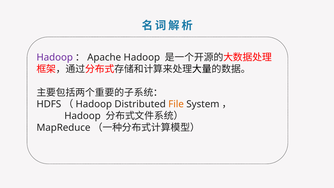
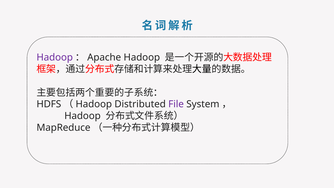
File colour: orange -> purple
